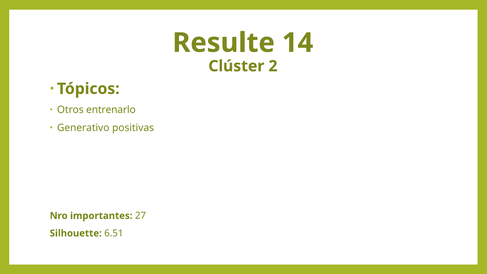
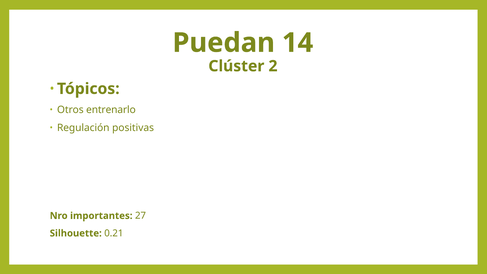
Resulte: Resulte -> Puedan
Generativo: Generativo -> Regulación
6.51: 6.51 -> 0.21
